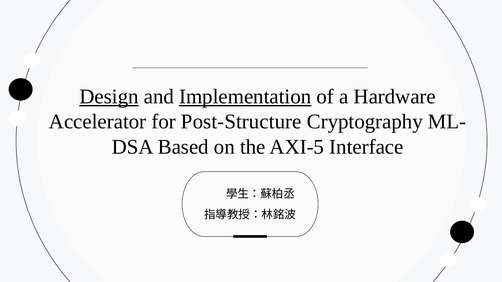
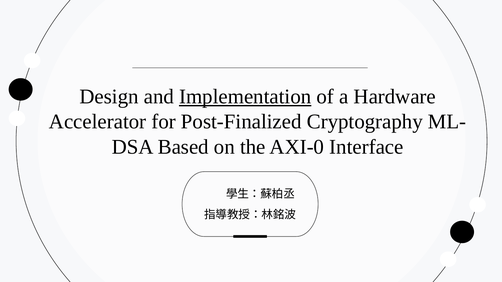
Design underline: present -> none
Post-Structure: Post-Structure -> Post-Finalized
AXI-5: AXI-5 -> AXI-0
